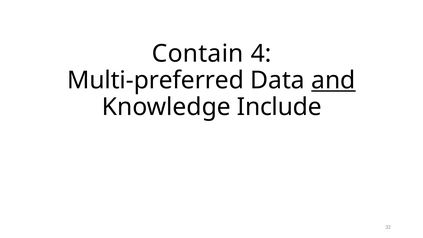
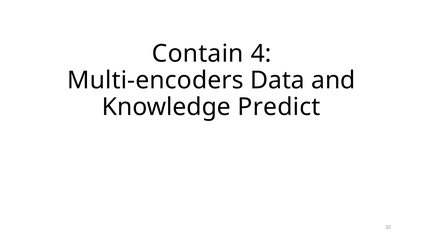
Multi-preferred: Multi-preferred -> Multi-encoders
and underline: present -> none
Include: Include -> Predict
